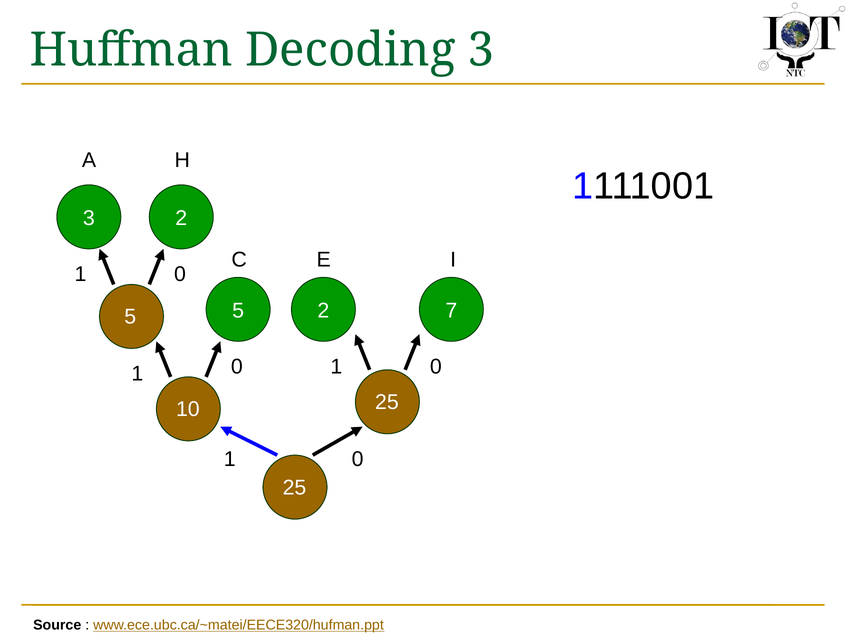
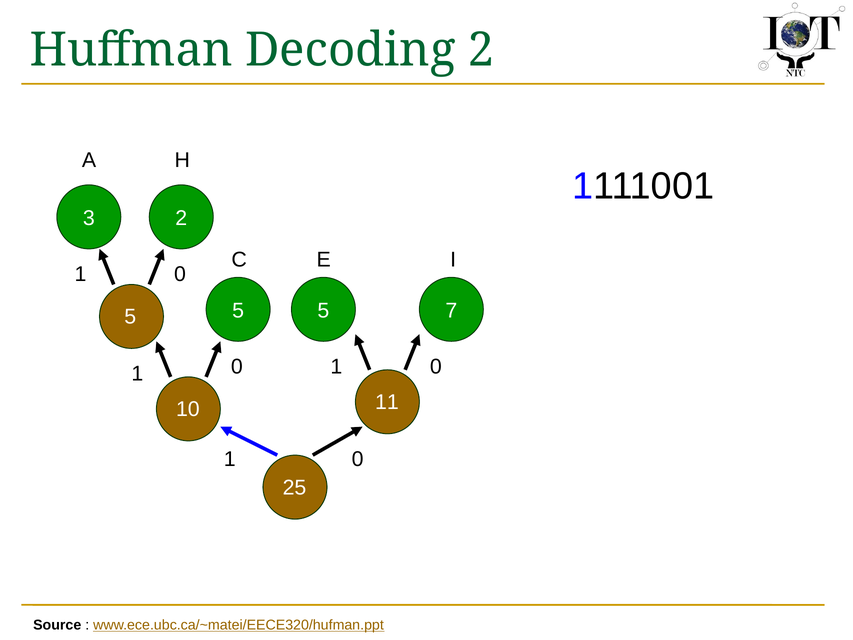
Decoding 3: 3 -> 2
5 2: 2 -> 5
10 25: 25 -> 11
